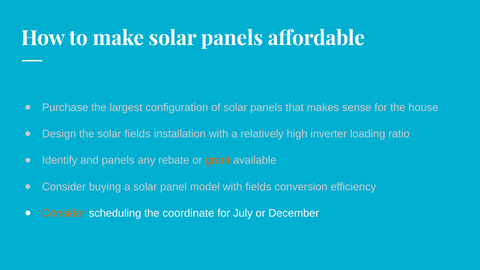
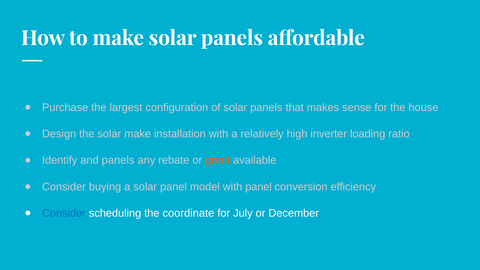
solar fields: fields -> make
with fields: fields -> panel
Consider at (64, 213) colour: orange -> blue
